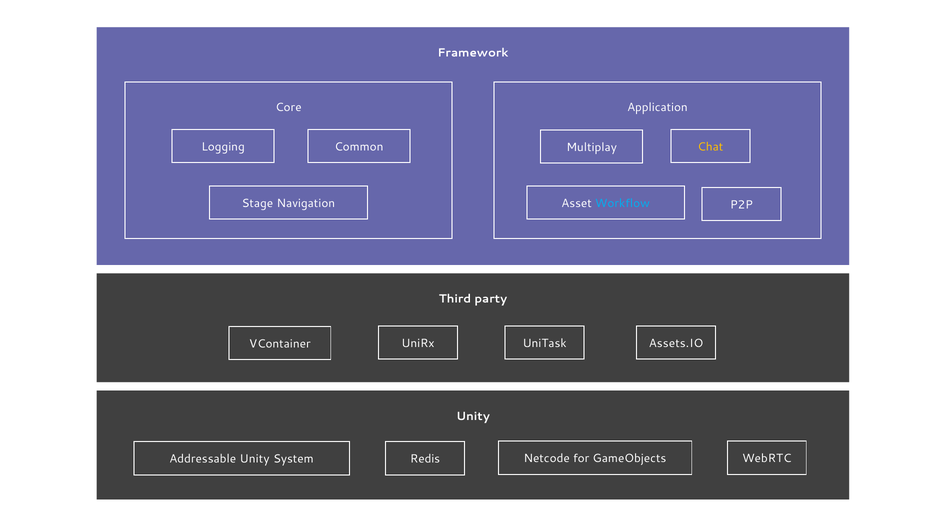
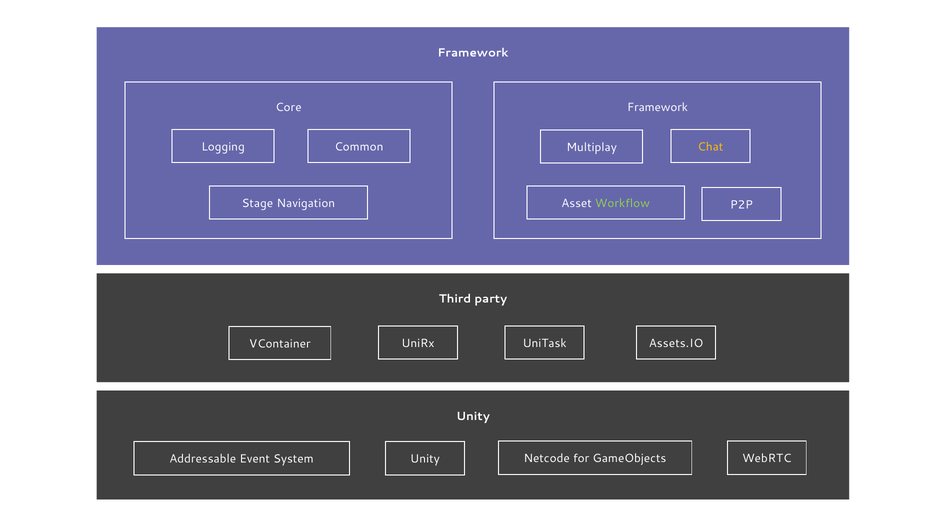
Core Application: Application -> Framework
Workflow colour: light blue -> light green
Addressable Unity: Unity -> Event
Redis at (425, 459): Redis -> Unity
